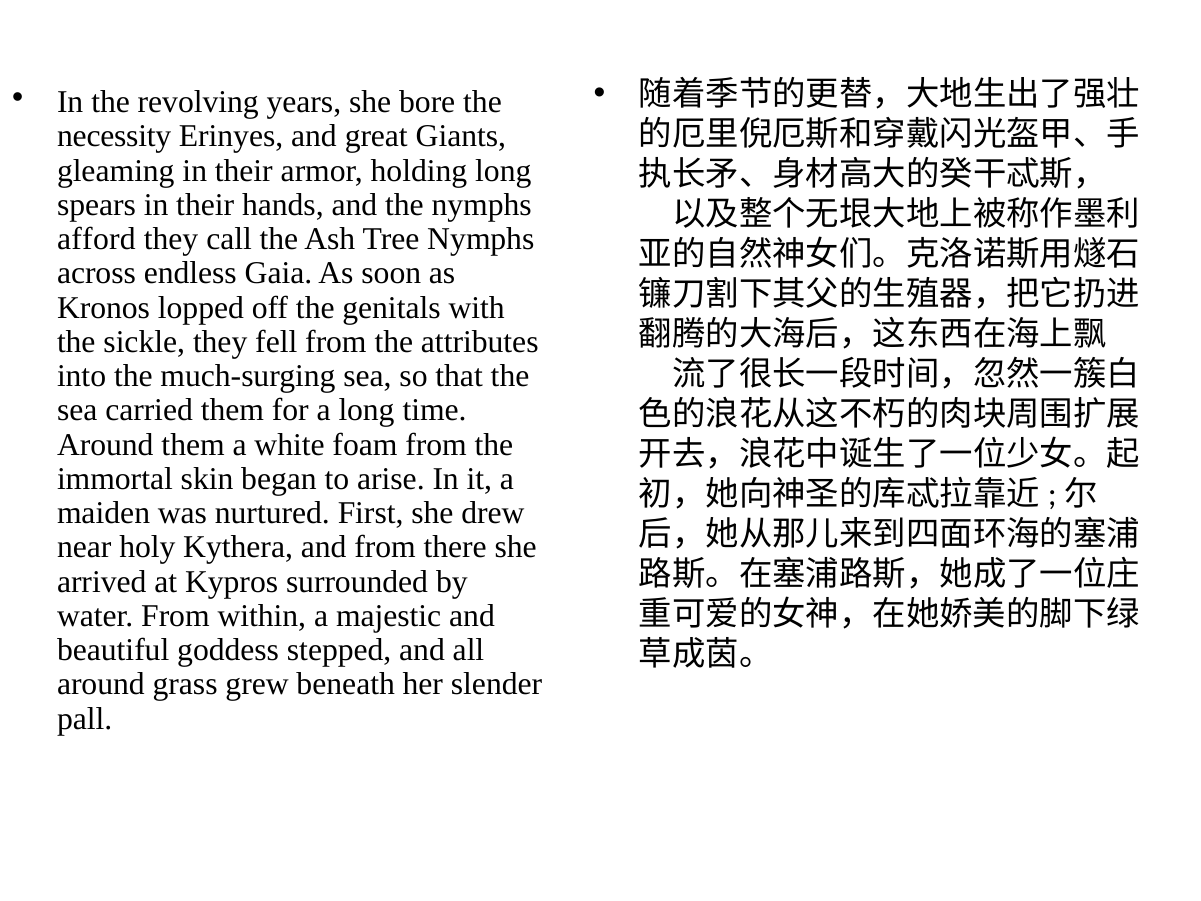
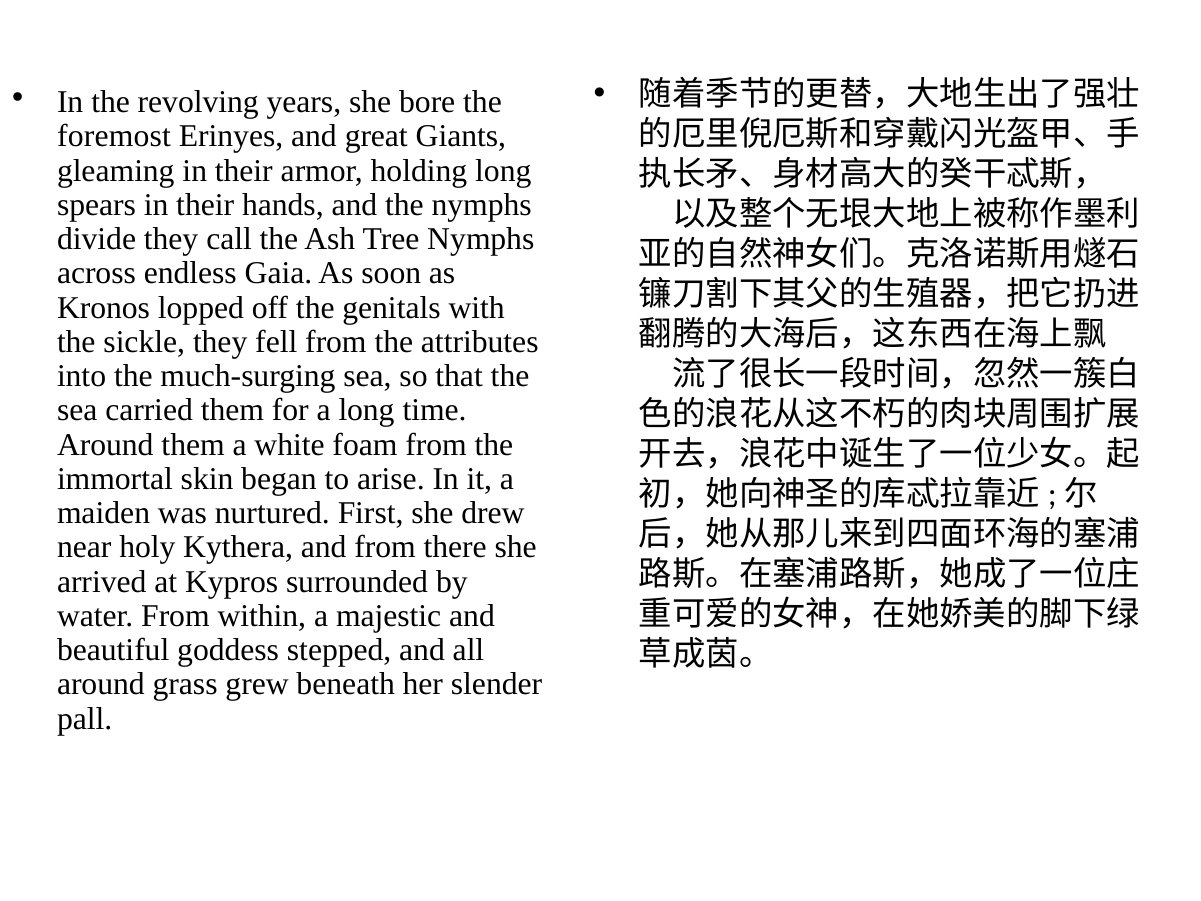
necessity: necessity -> foremost
afford: afford -> divide
